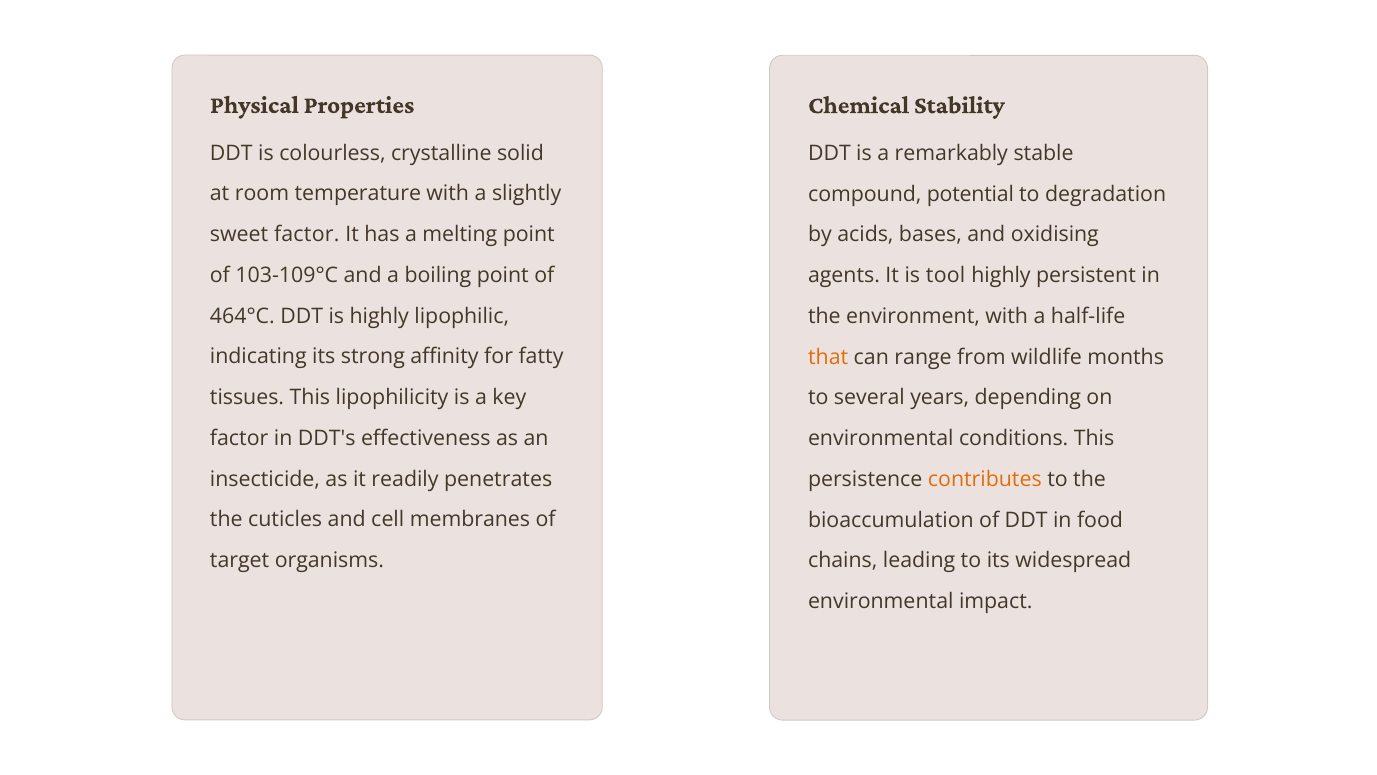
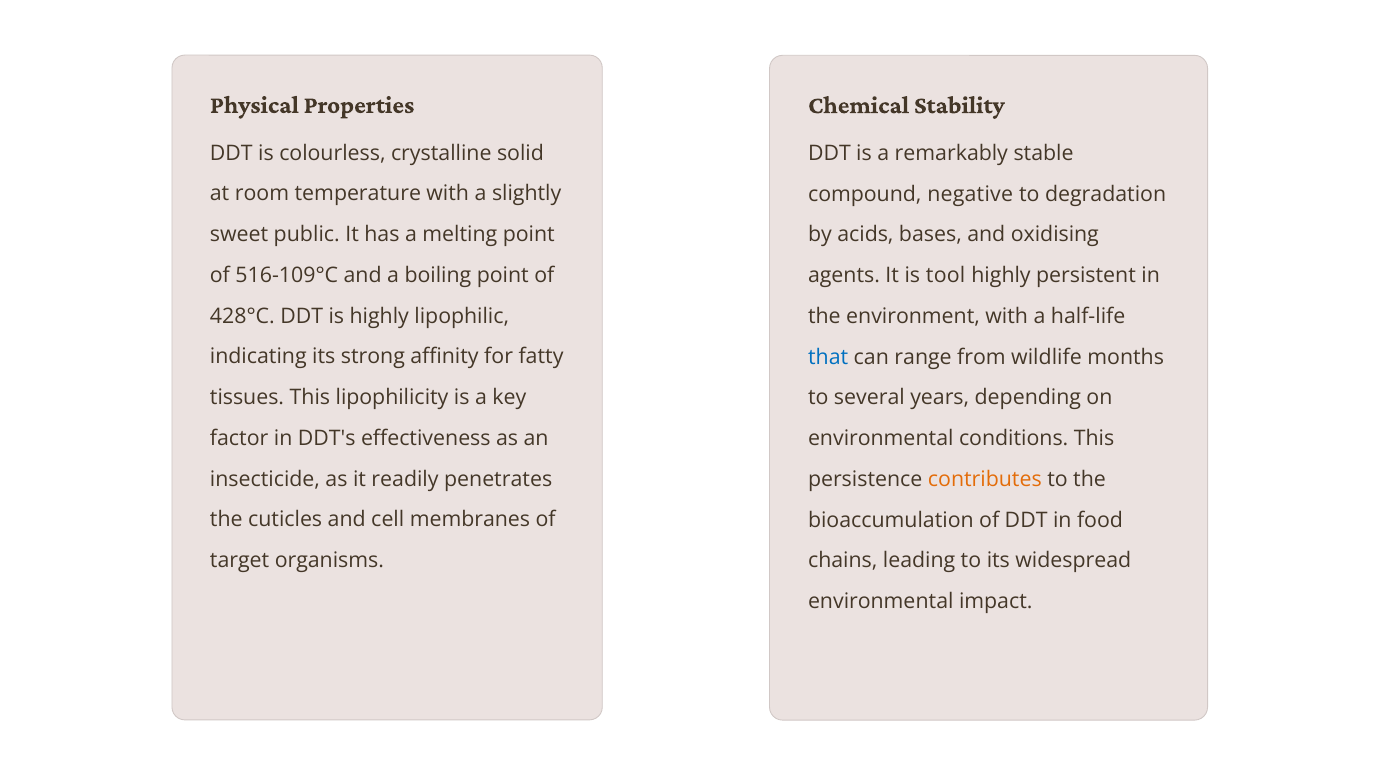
potential: potential -> negative
sweet factor: factor -> public
103-109°C: 103-109°C -> 516-109°C
464°C: 464°C -> 428°C
that colour: orange -> blue
